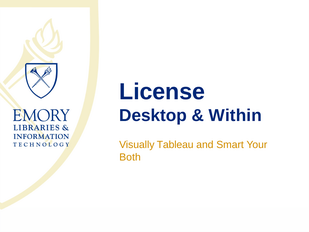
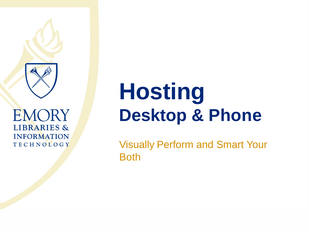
License: License -> Hosting
Within: Within -> Phone
Tableau: Tableau -> Perform
